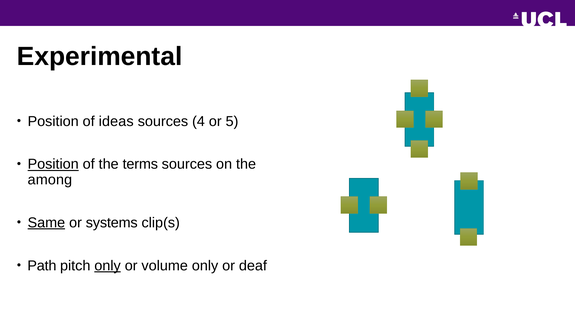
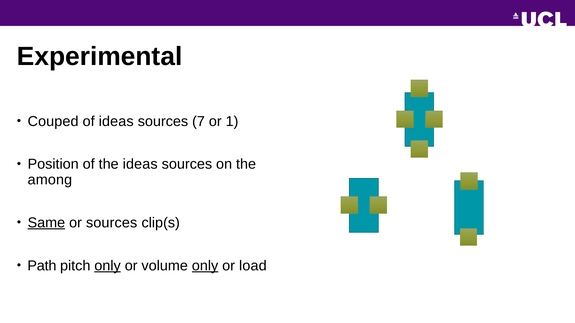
Position at (53, 121): Position -> Couped
4: 4 -> 7
5: 5 -> 1
Position at (53, 164) underline: present -> none
the terms: terms -> ideas
or systems: systems -> sources
only at (205, 266) underline: none -> present
deaf: deaf -> load
